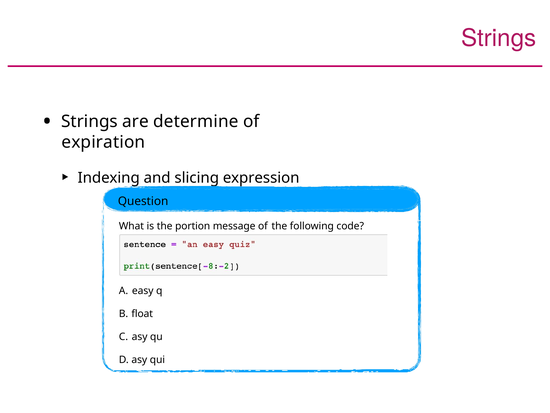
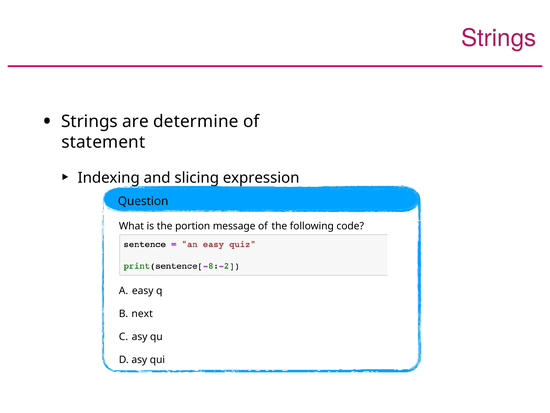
expiration: expiration -> statement
float: float -> next
